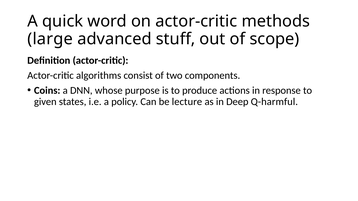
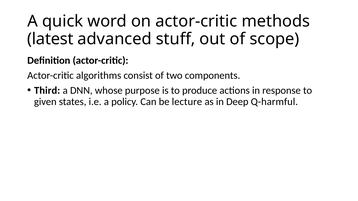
large: large -> latest
Coins: Coins -> Third
